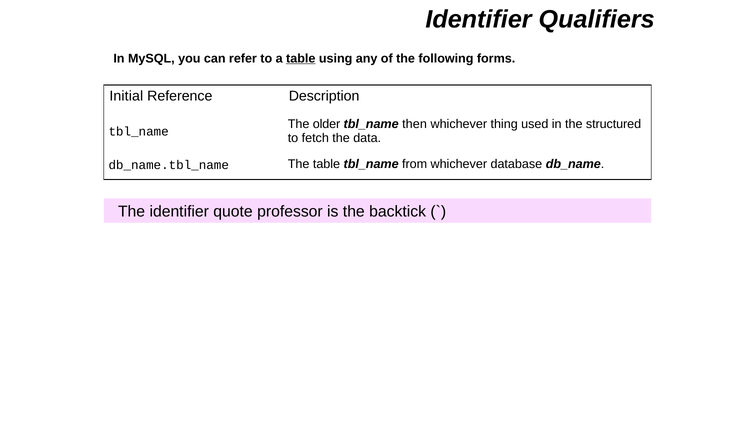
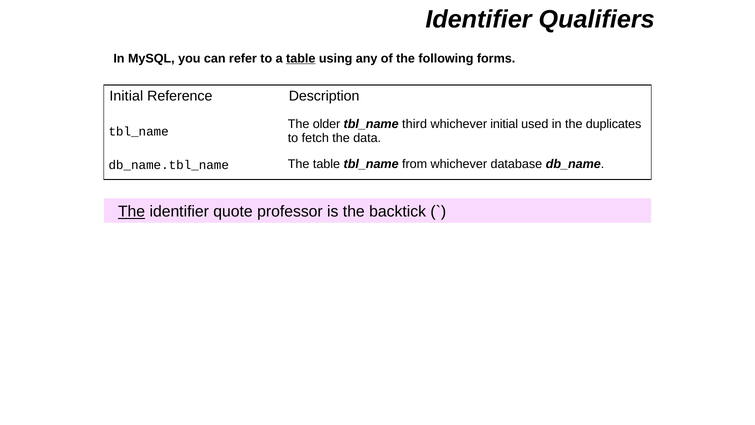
then: then -> third
whichever thing: thing -> initial
structured: structured -> duplicates
The at (132, 212) underline: none -> present
